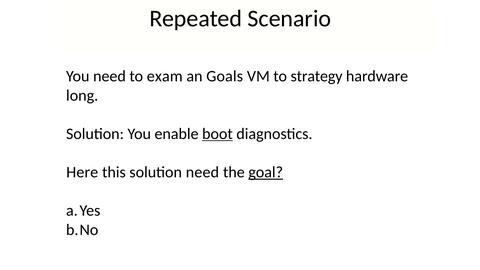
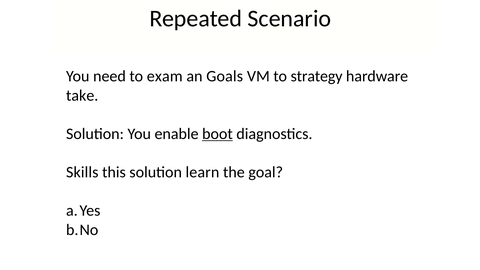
long: long -> take
Here: Here -> Skills
solution need: need -> learn
goal underline: present -> none
